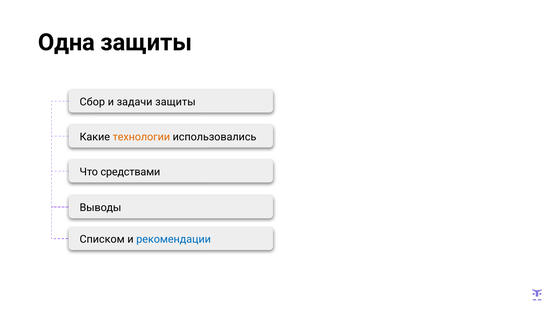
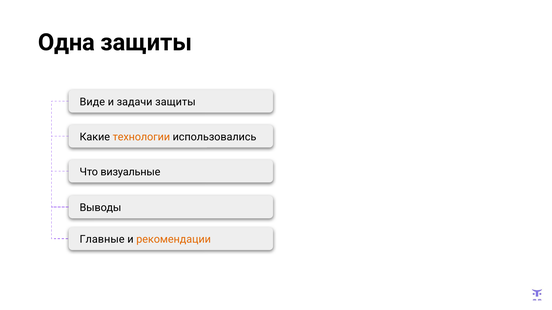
Сбор: Сбор -> Виде
средствами: средствами -> визуальные
Списком: Списком -> Главные
рекомендации colour: blue -> orange
